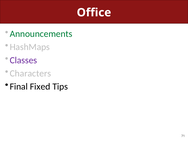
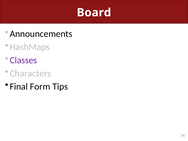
Office: Office -> Board
Announcements colour: green -> black
Fixed: Fixed -> Form
